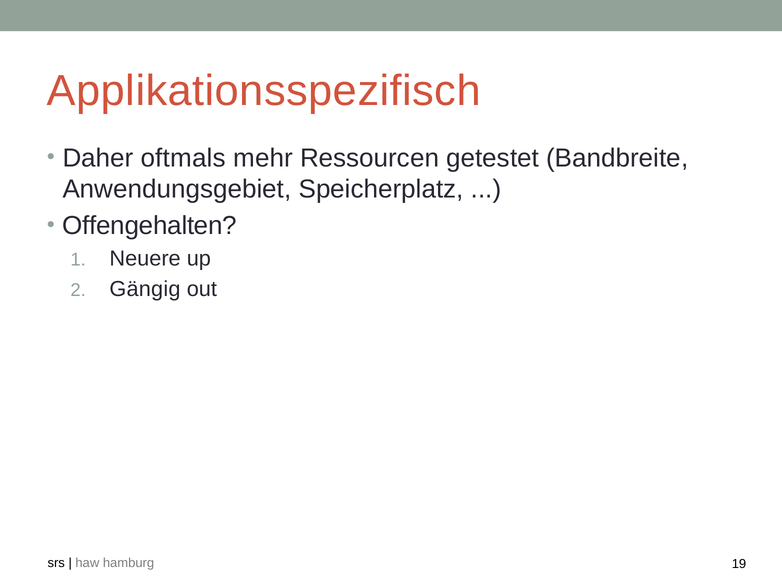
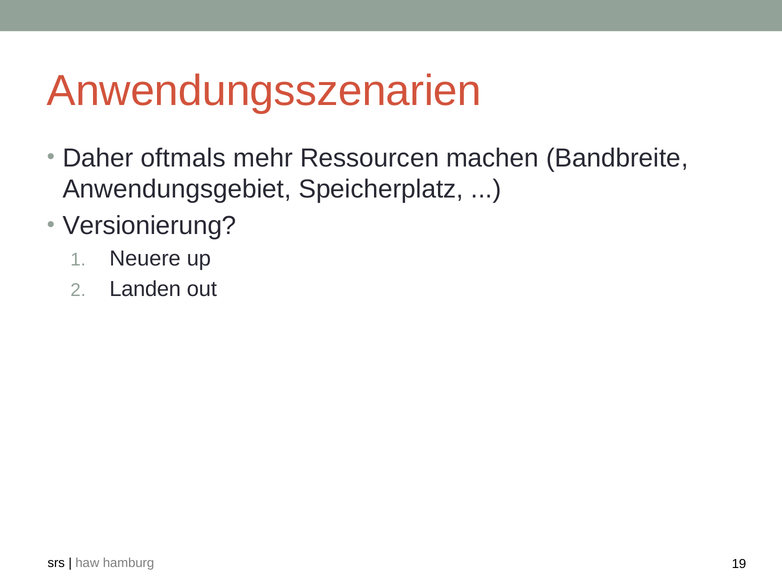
Applikationsspezifisch: Applikationsspezifisch -> Anwendungsszenarien
getestet: getestet -> machen
Offengehalten: Offengehalten -> Versionierung
Gängig: Gängig -> Landen
